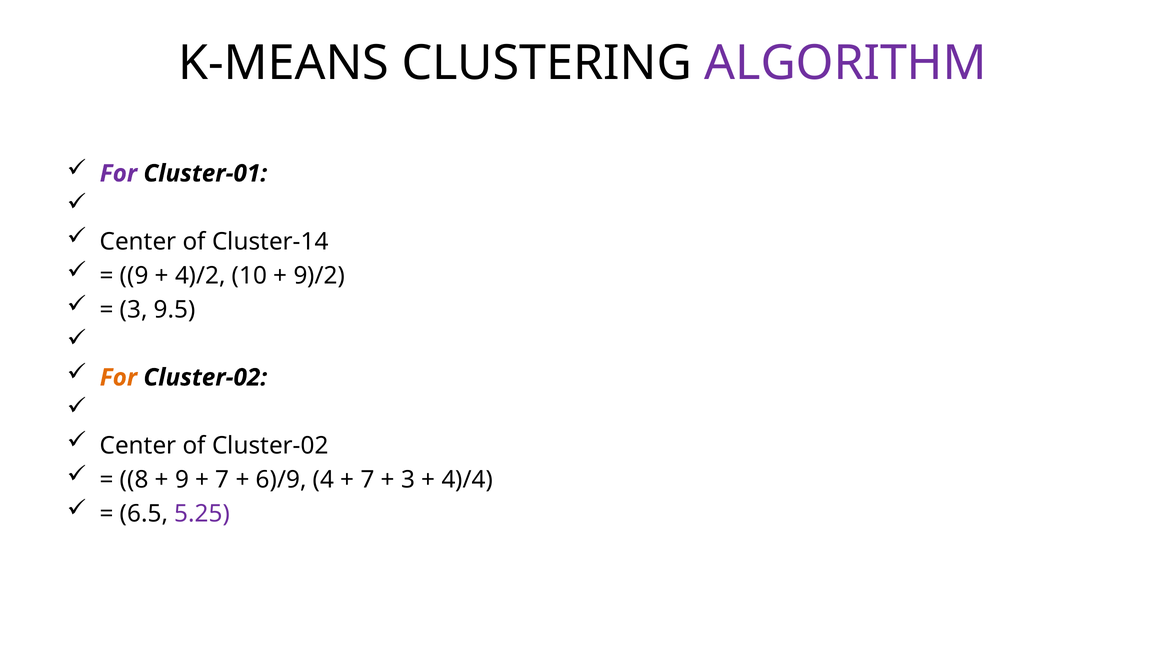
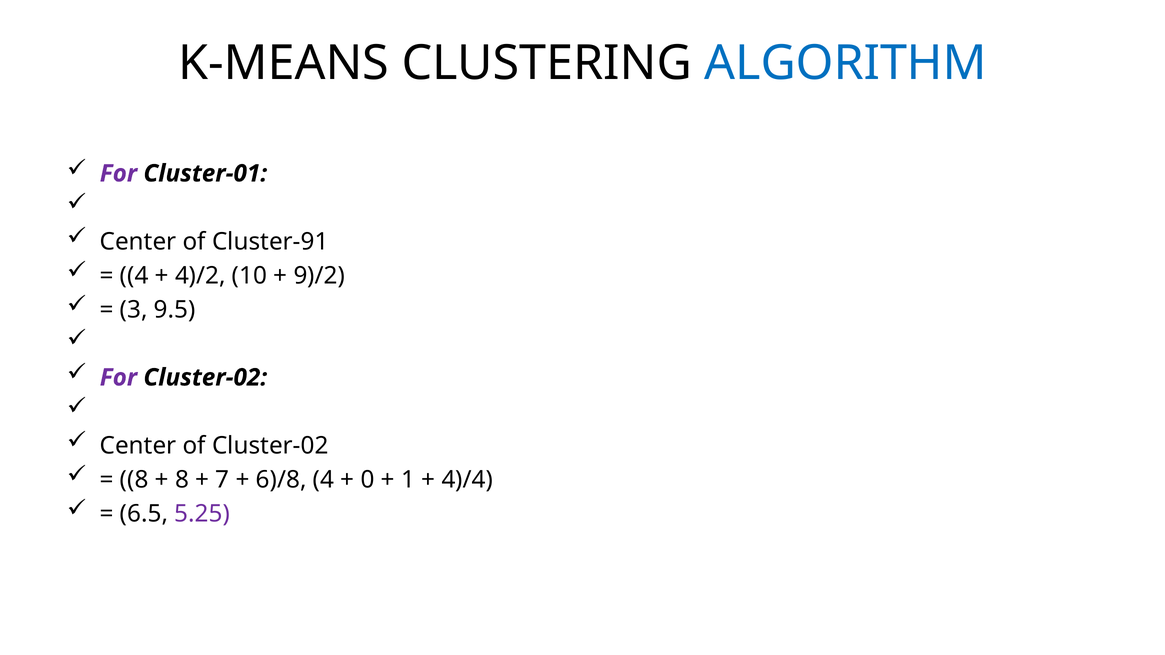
ALGORITHM colour: purple -> blue
Cluster-14: Cluster-14 -> Cluster-91
9 at (134, 276): 9 -> 4
For at (118, 378) colour: orange -> purple
9 at (182, 480): 9 -> 8
6)/9: 6)/9 -> 6)/8
7 at (368, 480): 7 -> 0
3 at (408, 480): 3 -> 1
